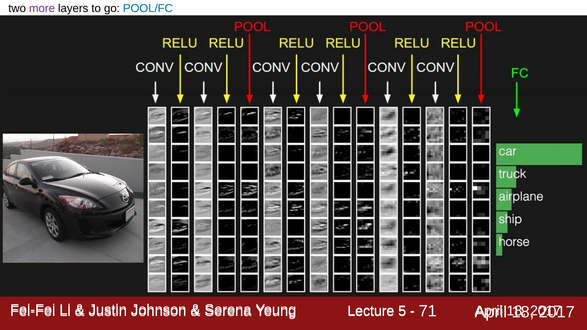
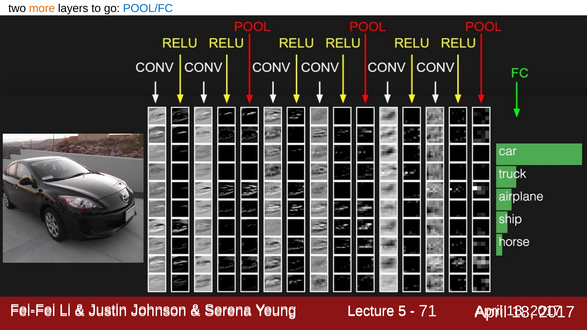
more colour: purple -> orange
